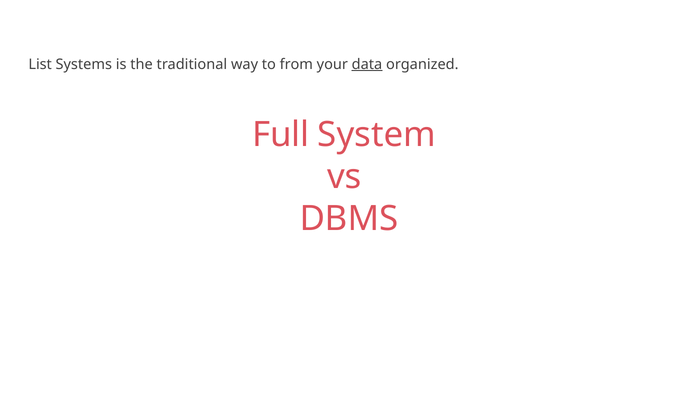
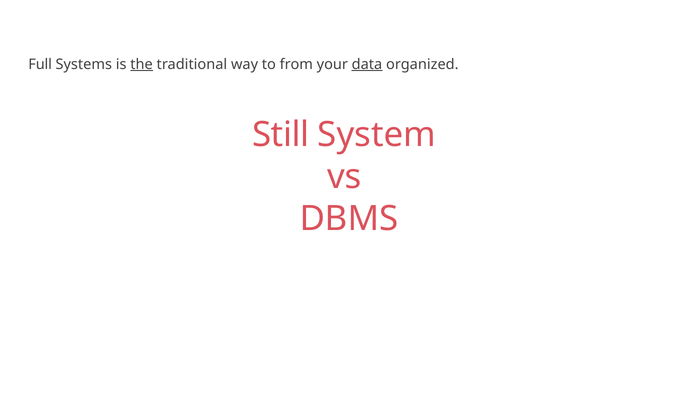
List: List -> Full
the underline: none -> present
Full: Full -> Still
